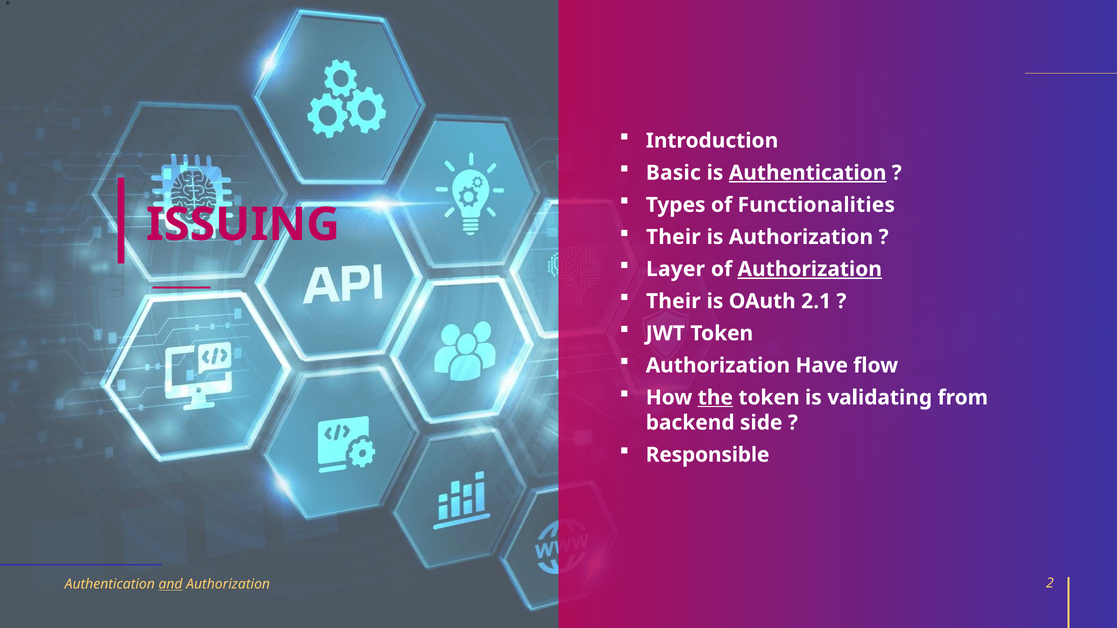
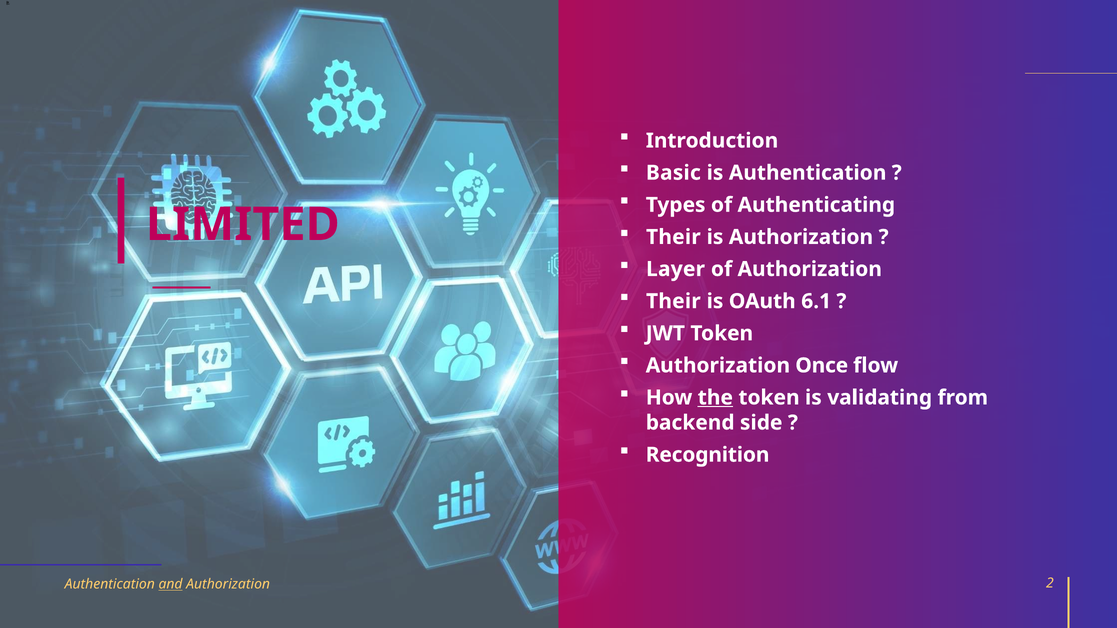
Authentication at (808, 173) underline: present -> none
Functionalities: Functionalities -> Authenticating
ISSUING: ISSUING -> LIMITED
Authorization at (810, 269) underline: present -> none
2.1: 2.1 -> 6.1
Have: Have -> Once
Responsible: Responsible -> Recognition
